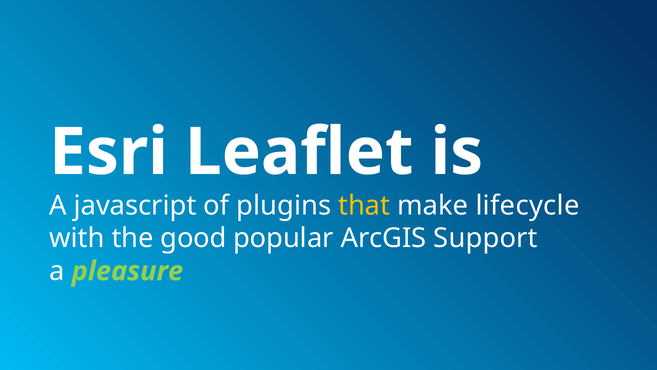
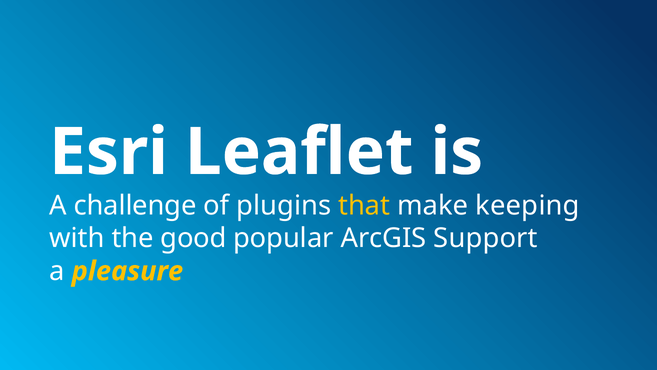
javascript: javascript -> challenge
lifecycle: lifecycle -> keeping
pleasure colour: light green -> yellow
